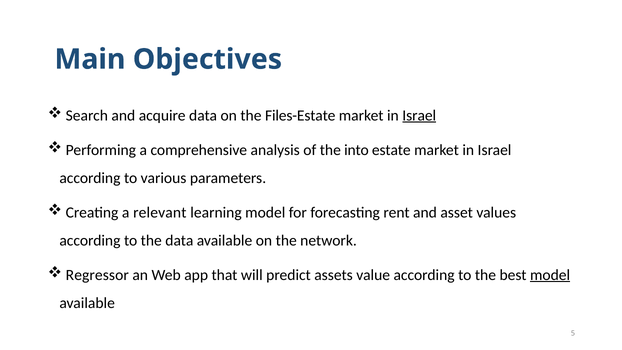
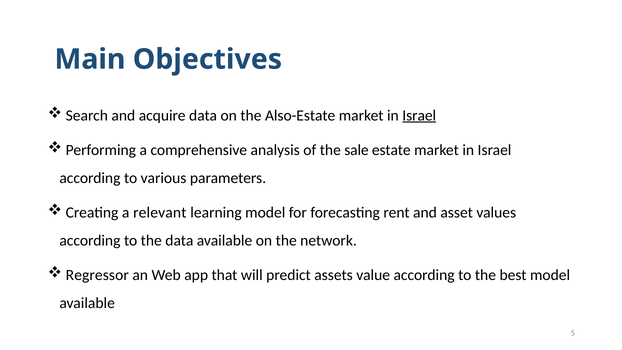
Files-Estate: Files-Estate -> Also-Estate
into: into -> sale
model at (550, 275) underline: present -> none
